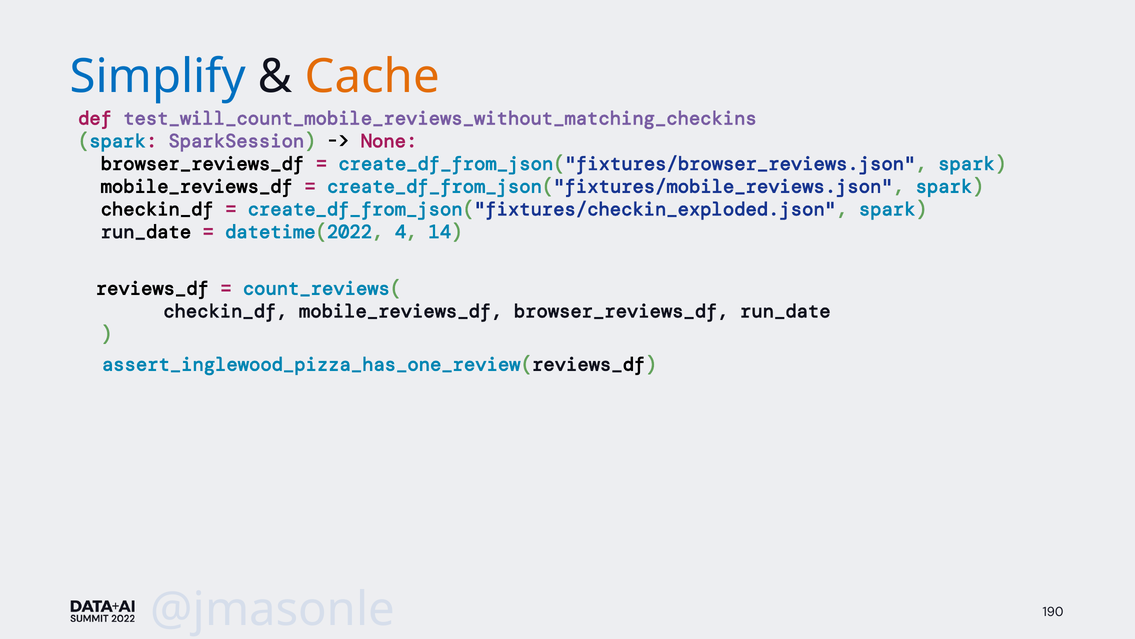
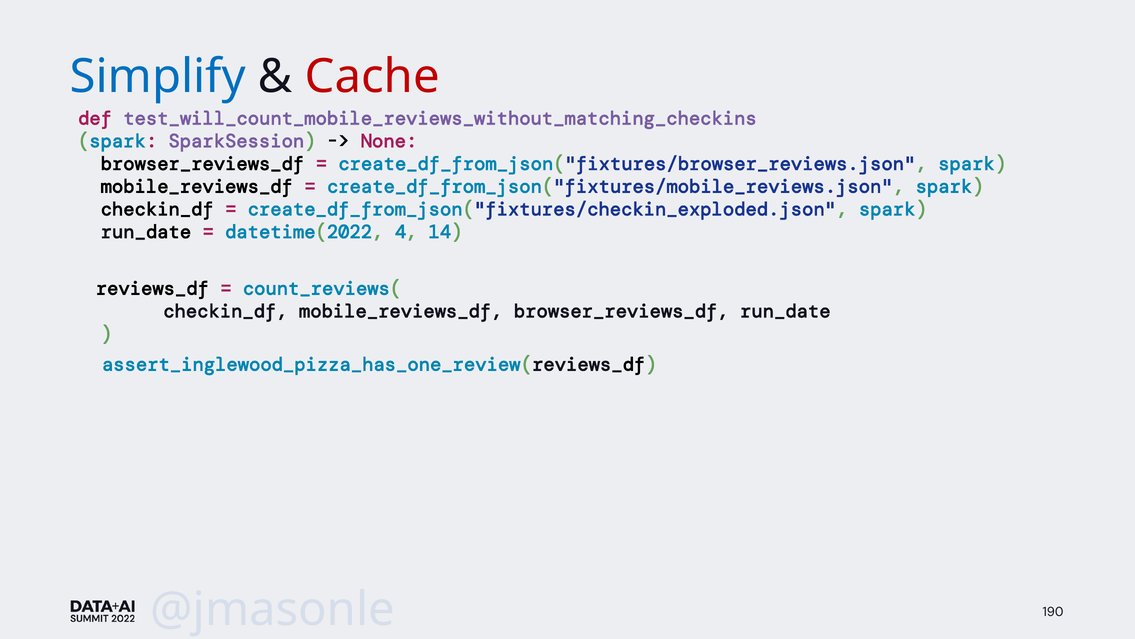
Cache colour: orange -> red
